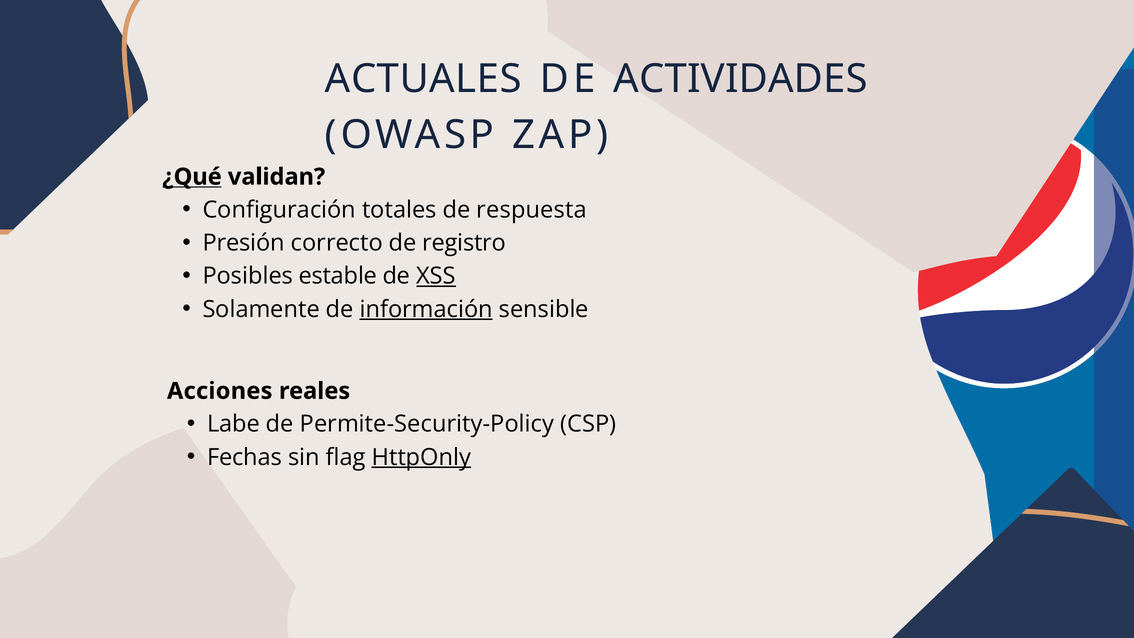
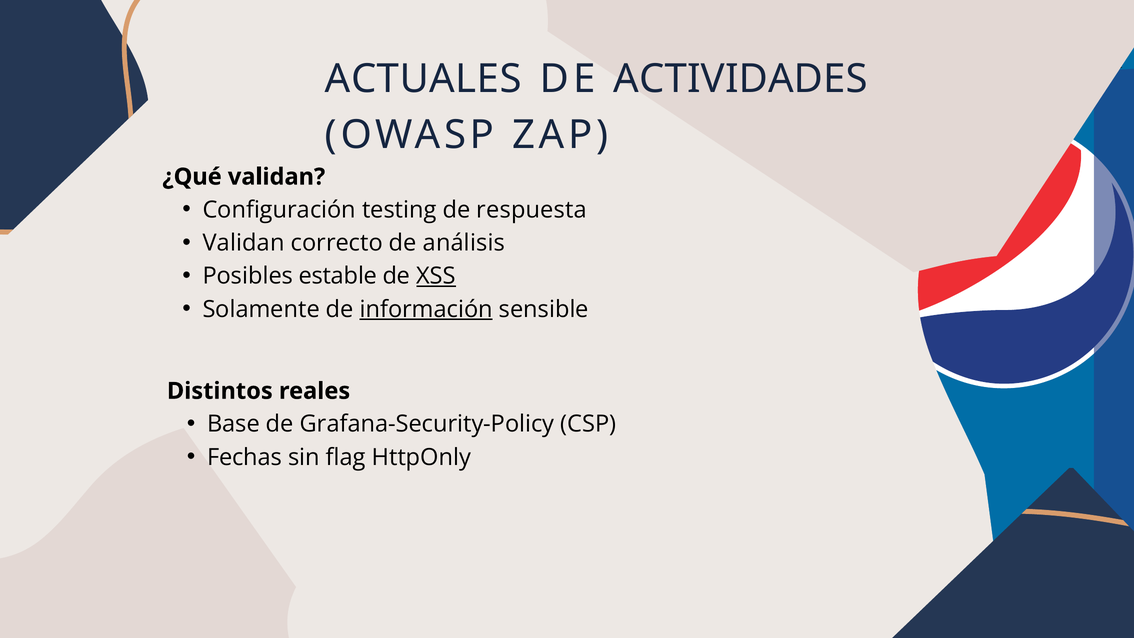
¿Qué underline: present -> none
totales: totales -> testing
Presión at (244, 243): Presión -> Validan
registro: registro -> análisis
Acciones: Acciones -> Distintos
Labe: Labe -> Base
Permite-Security-Policy: Permite-Security-Policy -> Grafana-Security-Policy
HttpOnly underline: present -> none
